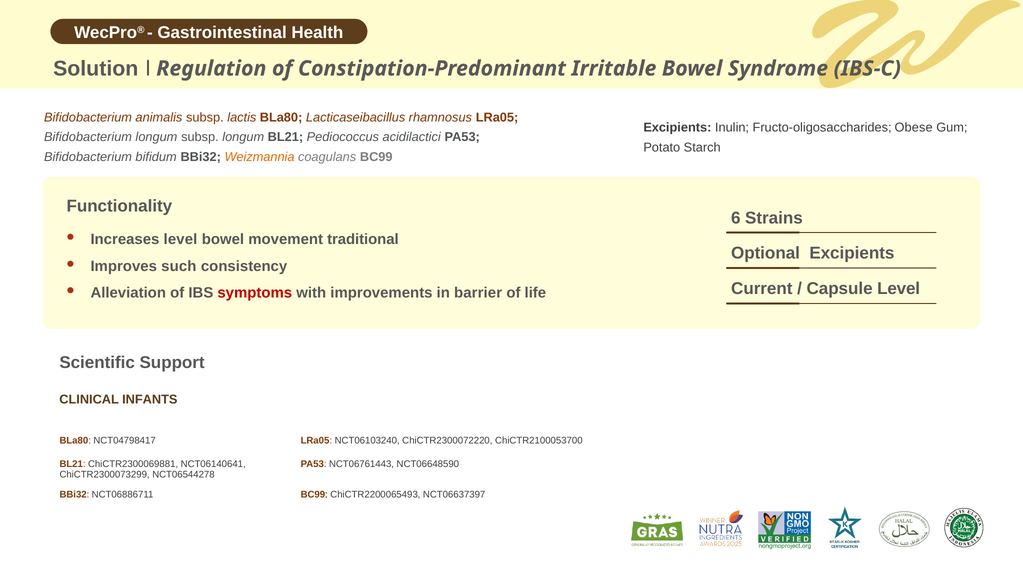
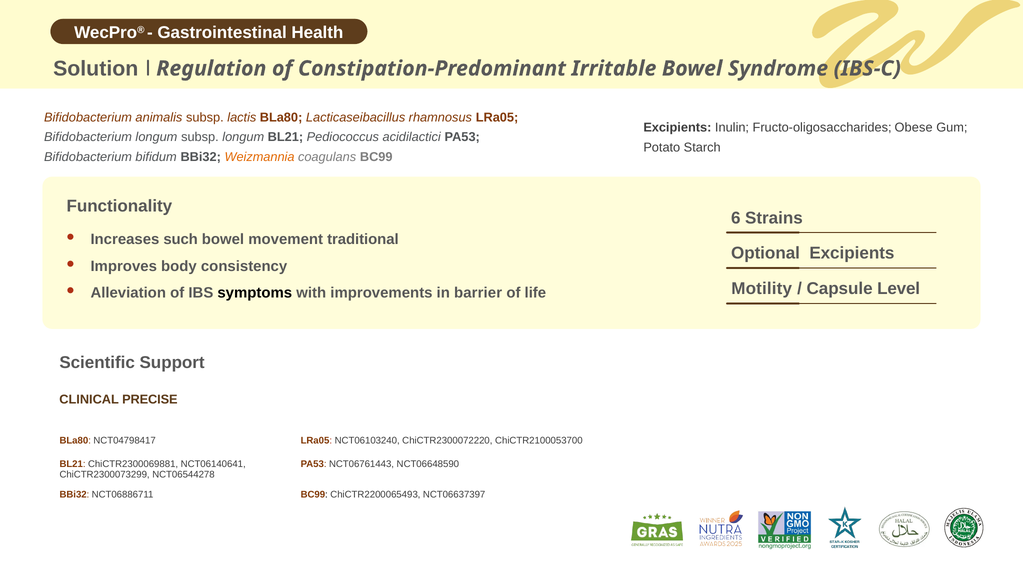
Increases level: level -> such
such: such -> body
Current: Current -> Motility
symptoms colour: red -> black
INFANTS: INFANTS -> PRECISE
